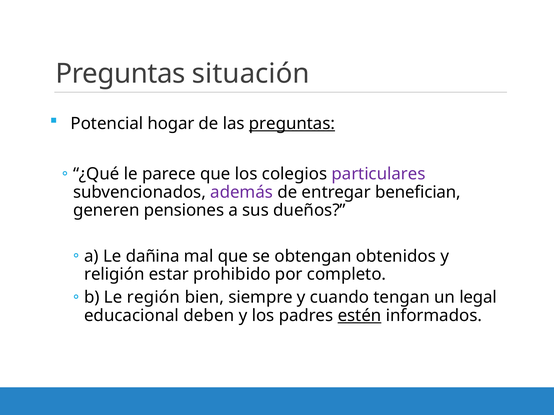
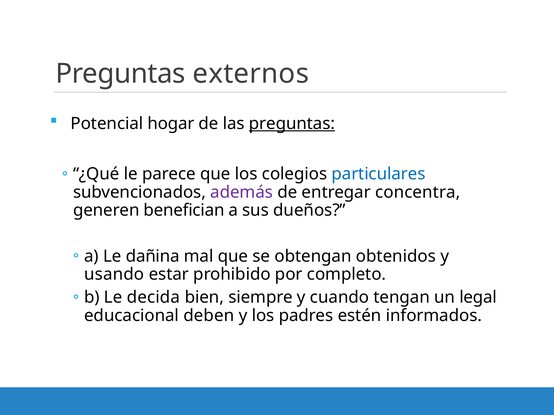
situación: situación -> externos
particulares colour: purple -> blue
benefician: benefician -> concentra
pensiones: pensiones -> benefician
religión: religión -> usando
región: región -> decida
estén underline: present -> none
